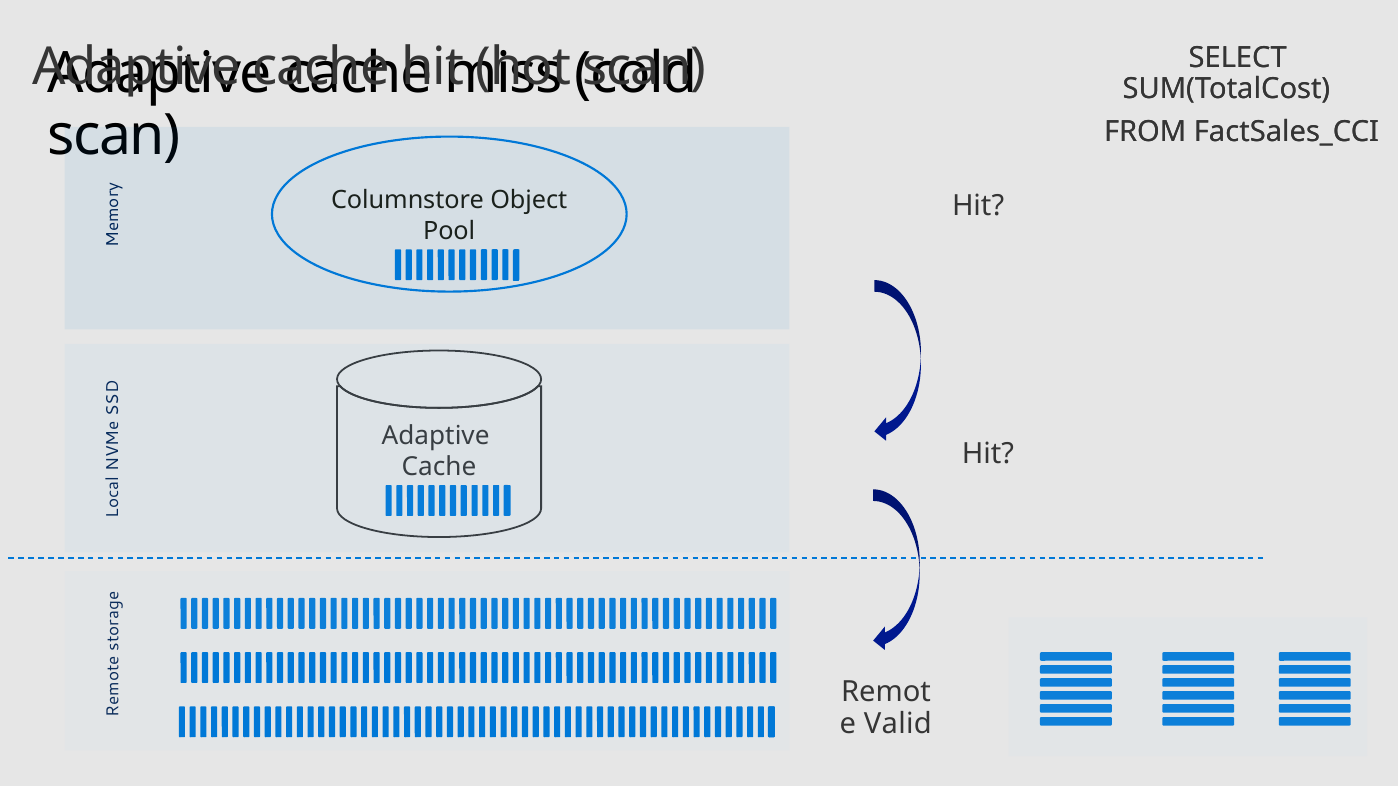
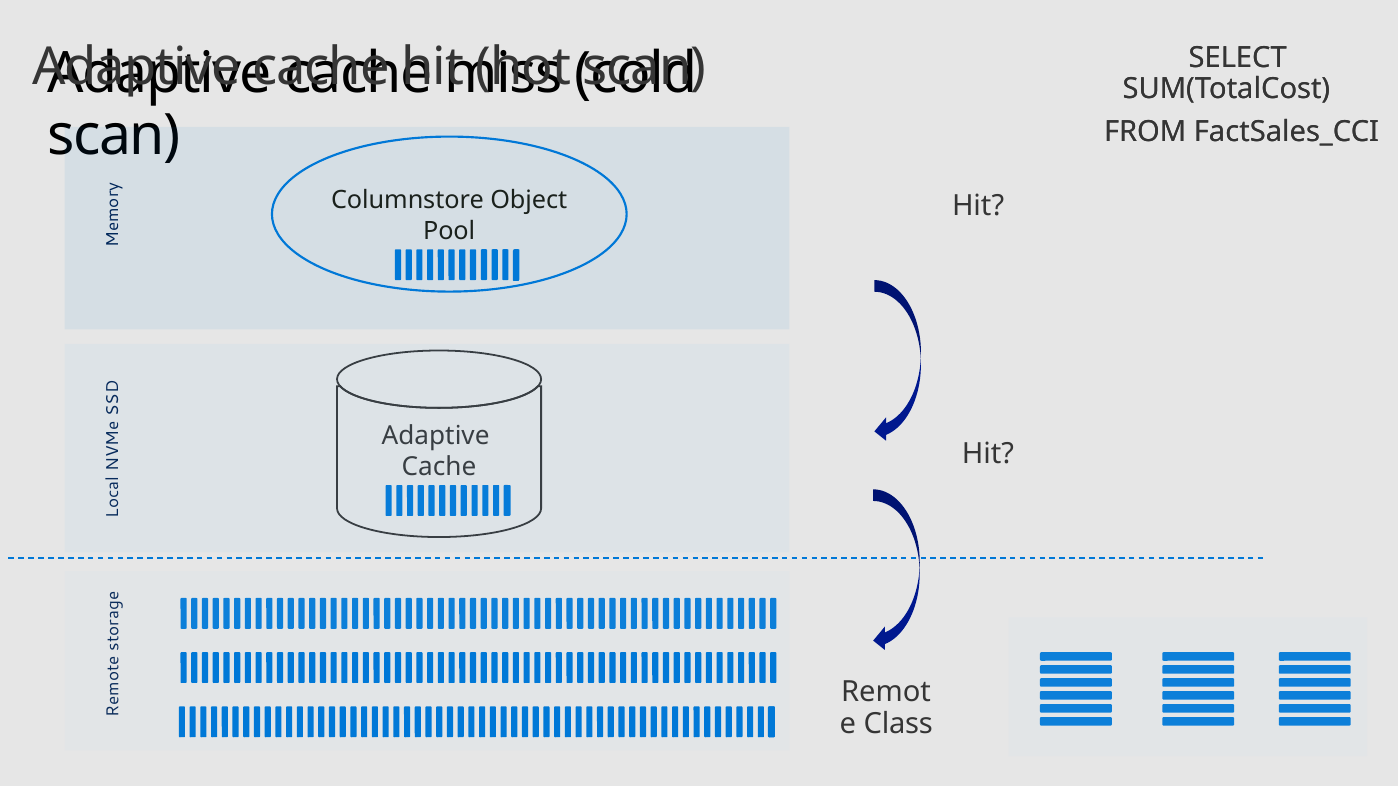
Valid: Valid -> Class
